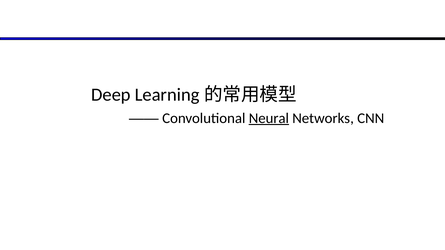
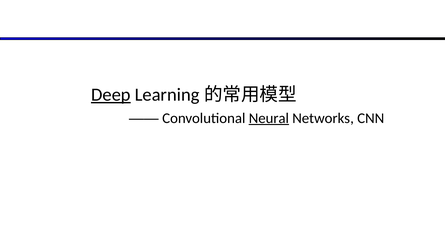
Deep underline: none -> present
